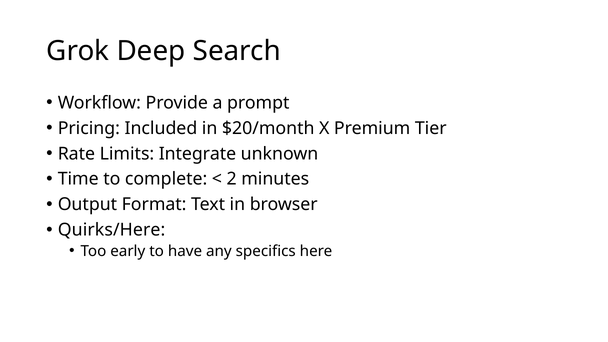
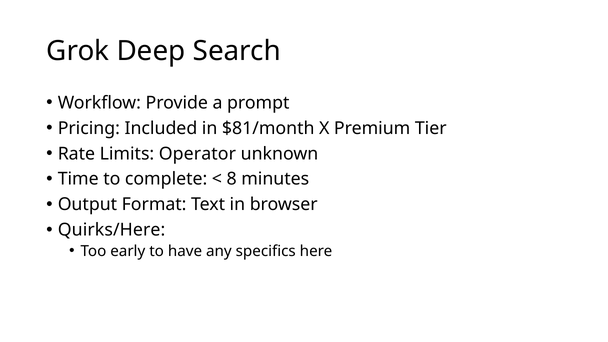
$20/month: $20/month -> $81/month
Integrate: Integrate -> Operator
2: 2 -> 8
